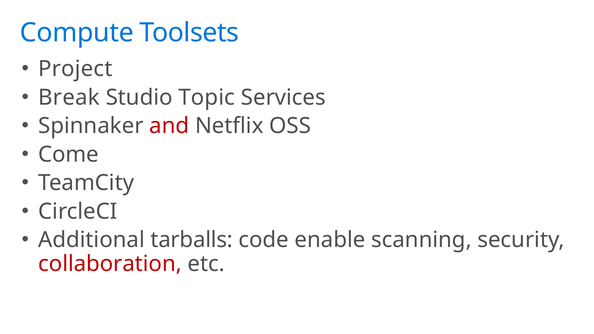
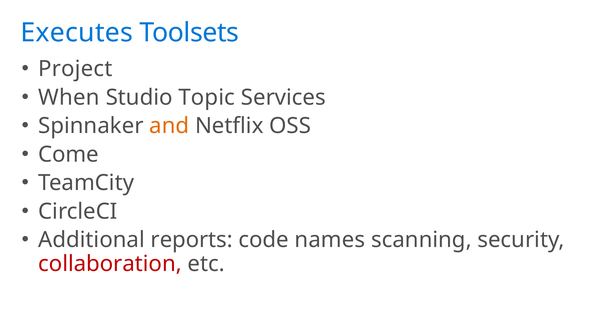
Compute: Compute -> Executes
Break: Break -> When
and colour: red -> orange
tarballs: tarballs -> reports
enable: enable -> names
